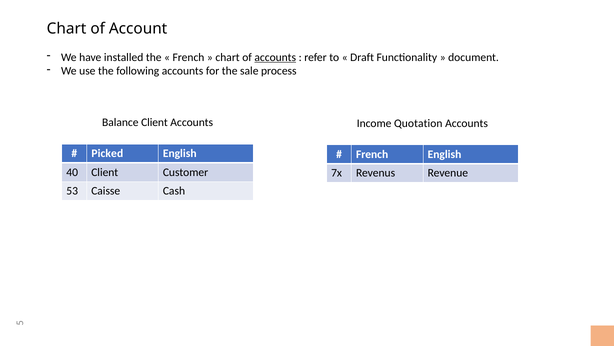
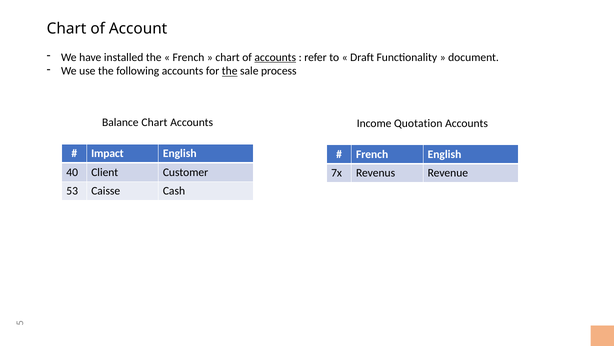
the at (230, 71) underline: none -> present
Balance Client: Client -> Chart
Picked: Picked -> Impact
